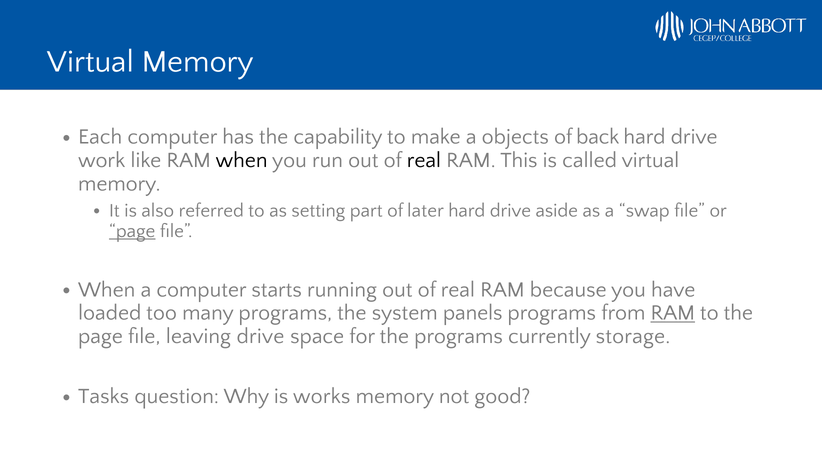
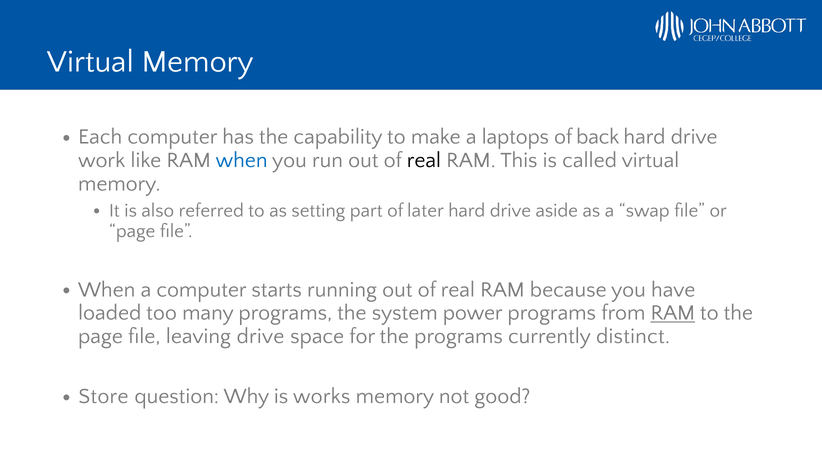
objects: objects -> laptops
when at (242, 160) colour: black -> blue
page at (132, 231) underline: present -> none
panels: panels -> power
storage: storage -> distinct
Tasks: Tasks -> Store
